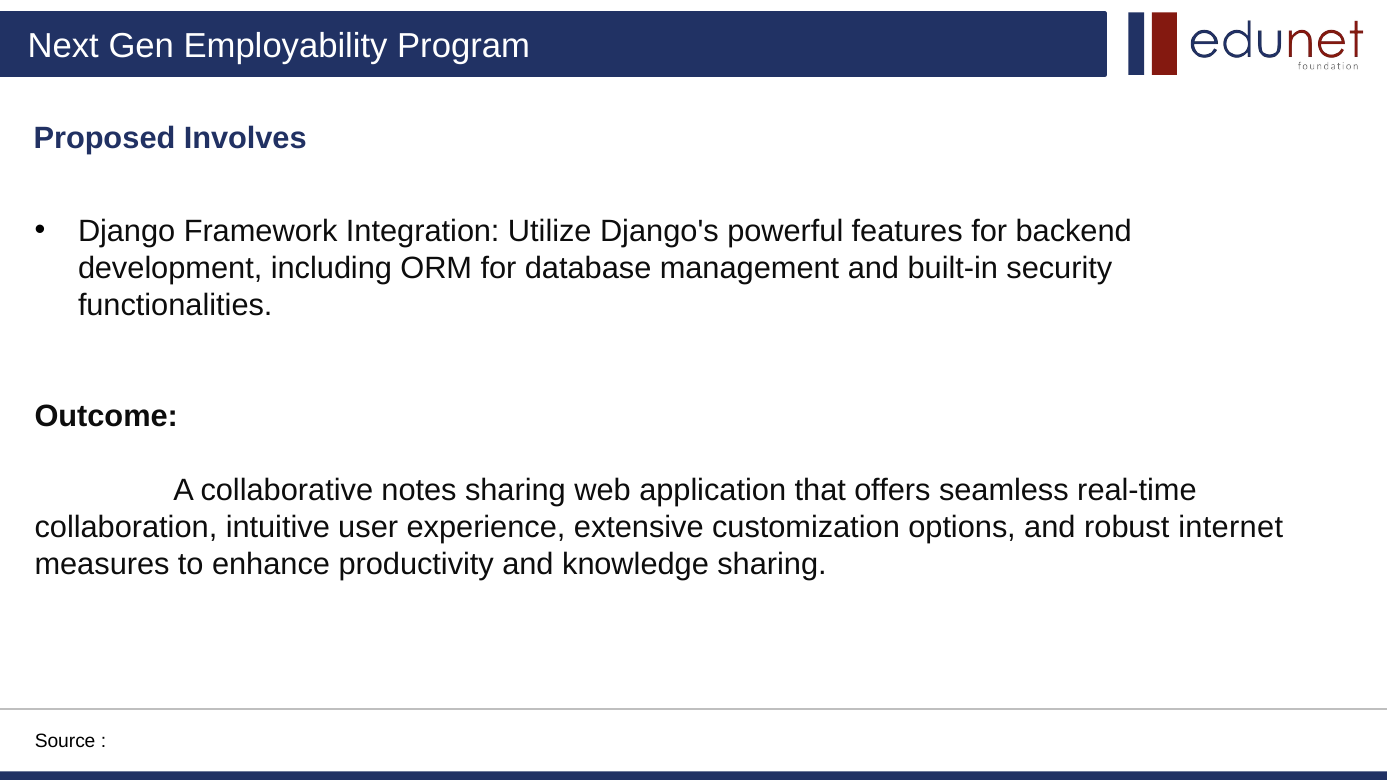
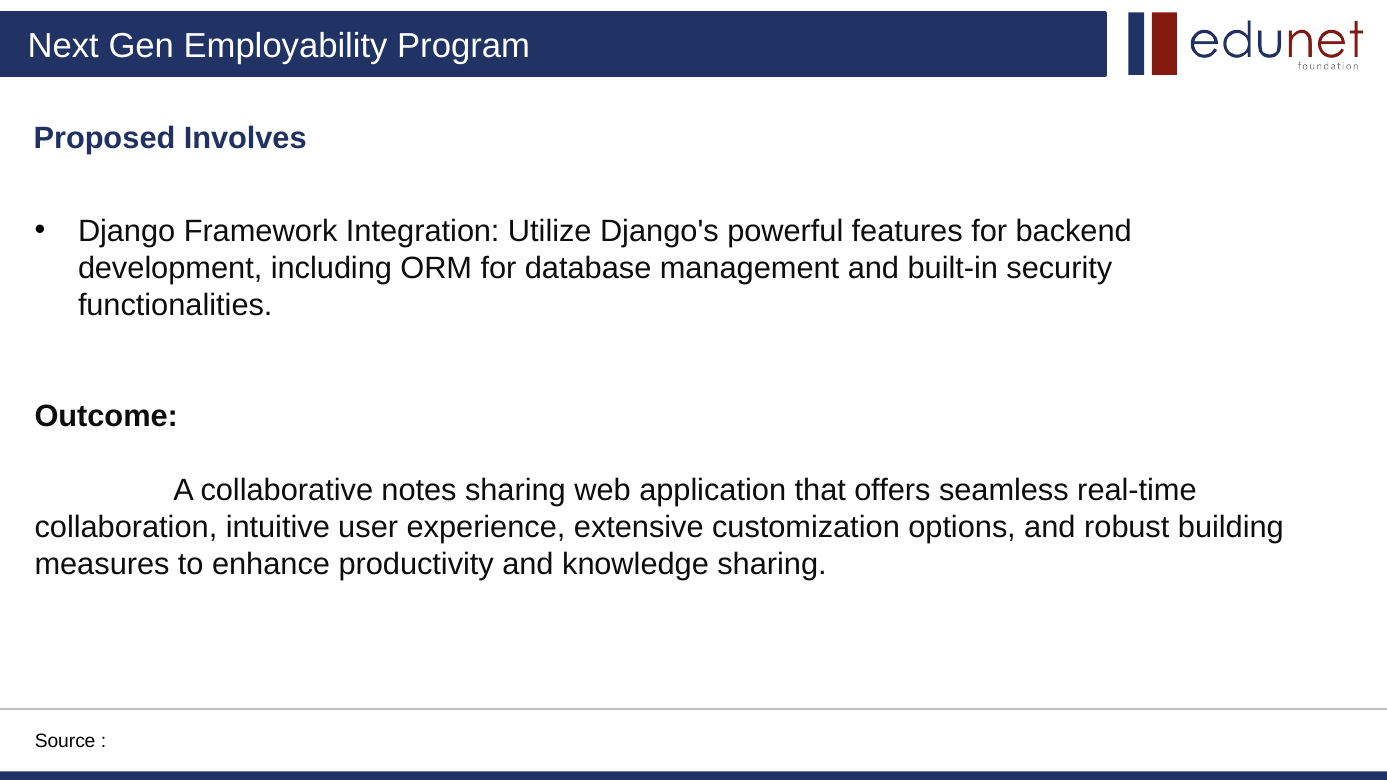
internet: internet -> building
